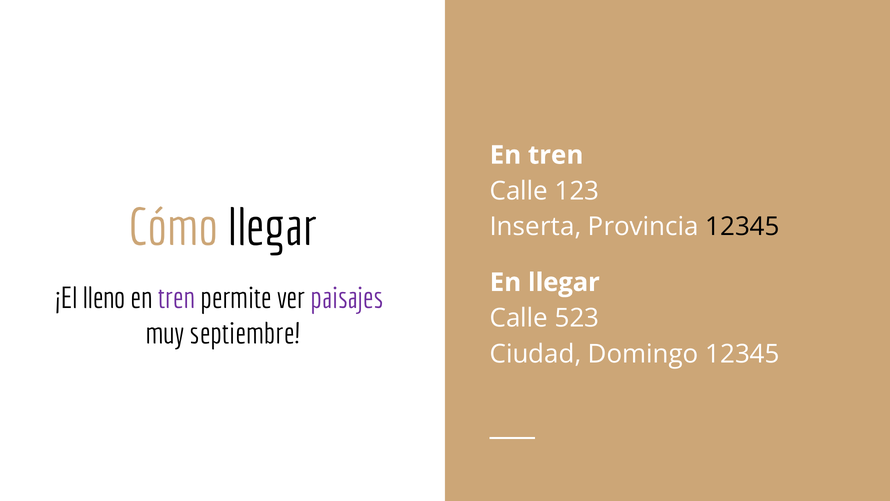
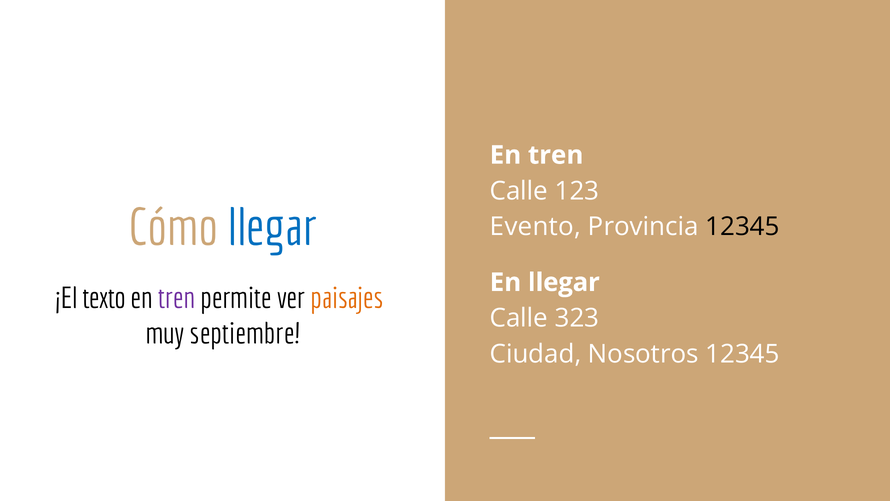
llegar at (272, 228) colour: black -> blue
Inserta: Inserta -> Evento
lleno: lleno -> texto
paisajes colour: purple -> orange
523: 523 -> 323
Domingo: Domingo -> Nosotros
